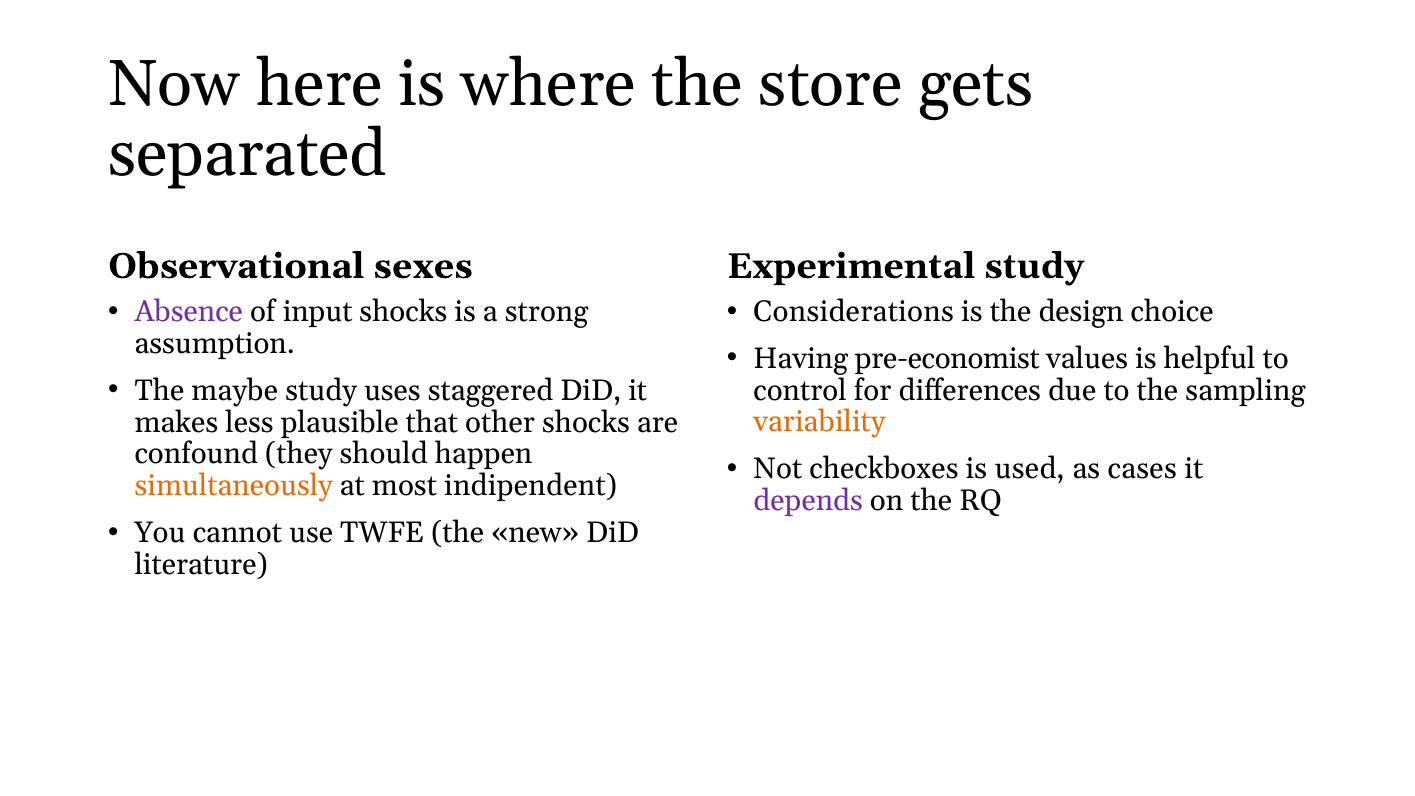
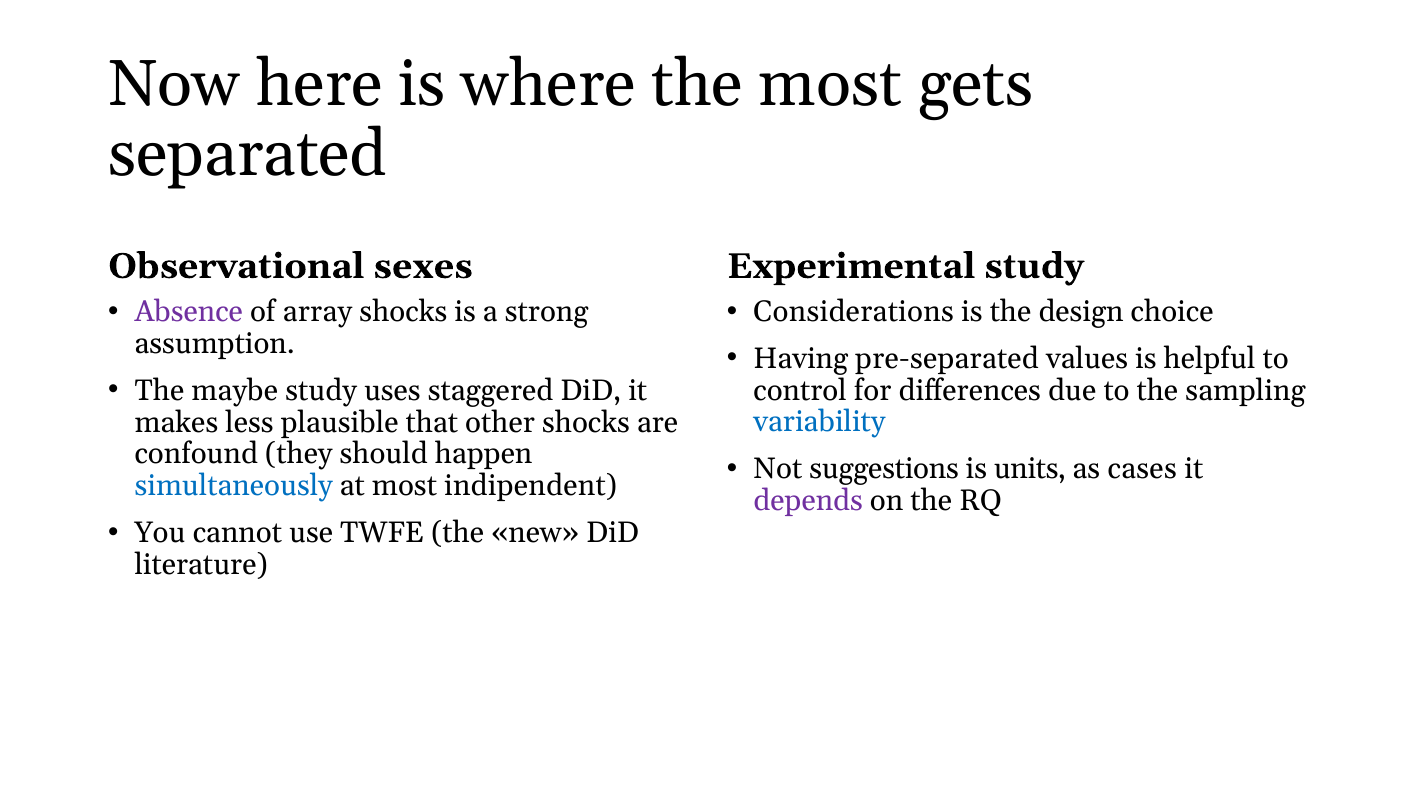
the store: store -> most
input: input -> array
pre-economist: pre-economist -> pre-separated
variability colour: orange -> blue
checkboxes: checkboxes -> suggestions
used: used -> units
simultaneously colour: orange -> blue
